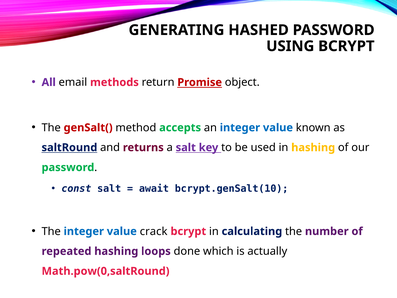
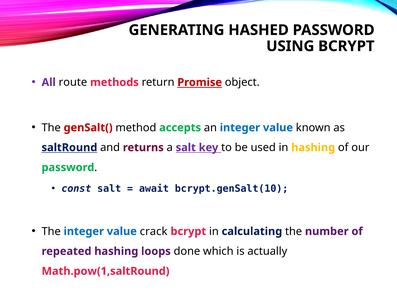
email: email -> route
Math.pow(0,saltRound: Math.pow(0,saltRound -> Math.pow(1,saltRound
